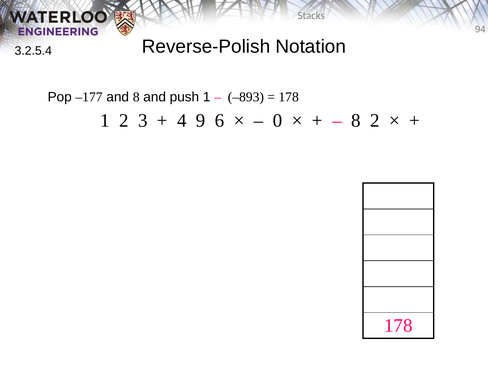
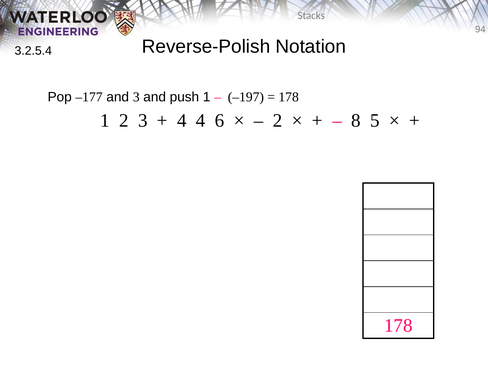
and 8: 8 -> 3
–893: –893 -> –197
4 9: 9 -> 4
0 at (278, 121): 0 -> 2
8 2: 2 -> 5
